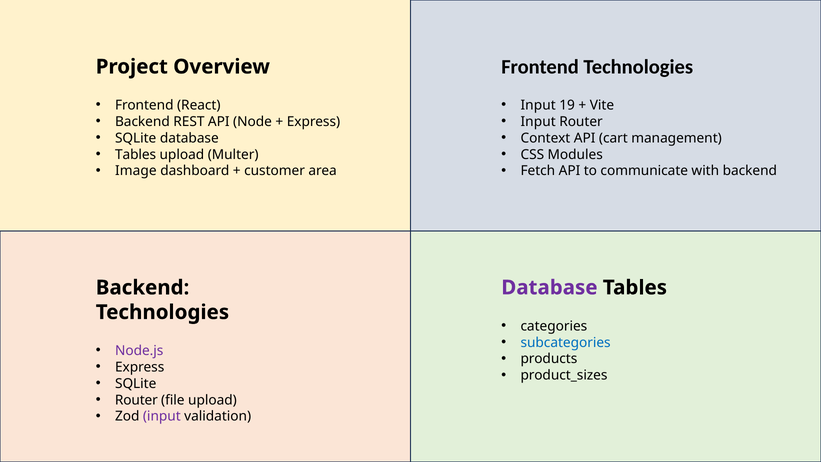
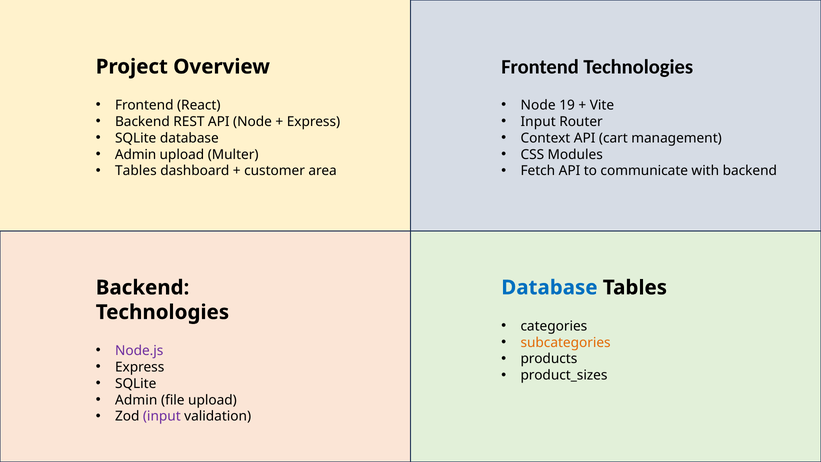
Input at (538, 105): Input -> Node
Tables at (136, 154): Tables -> Admin
Image at (136, 171): Image -> Tables
Database at (549, 287) colour: purple -> blue
subcategories colour: blue -> orange
Router at (136, 400): Router -> Admin
